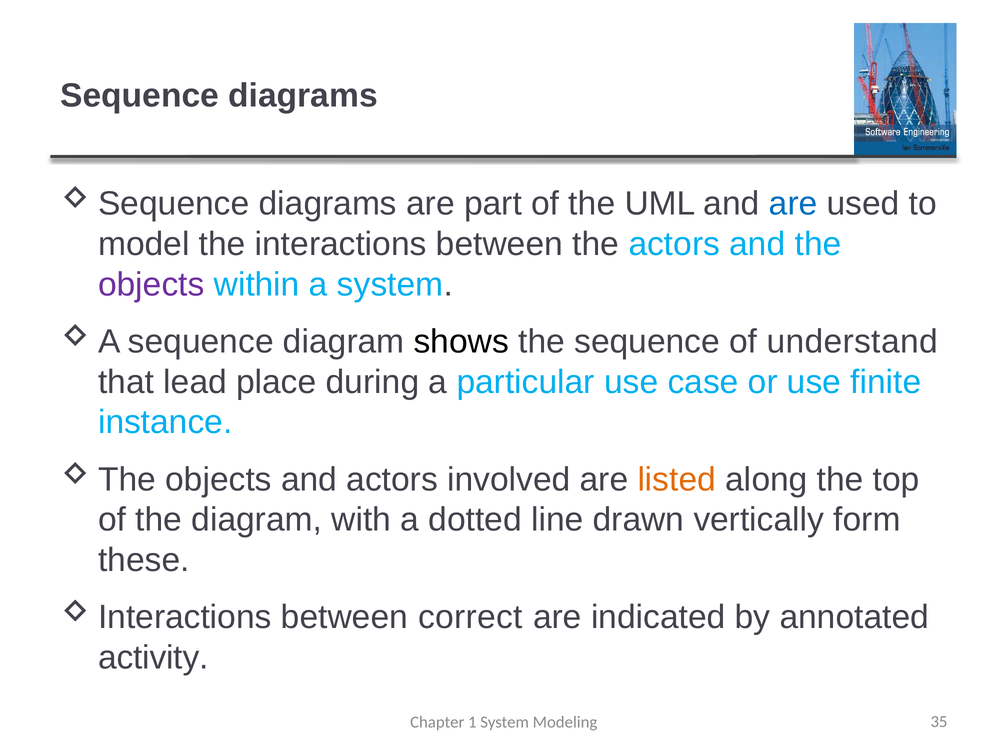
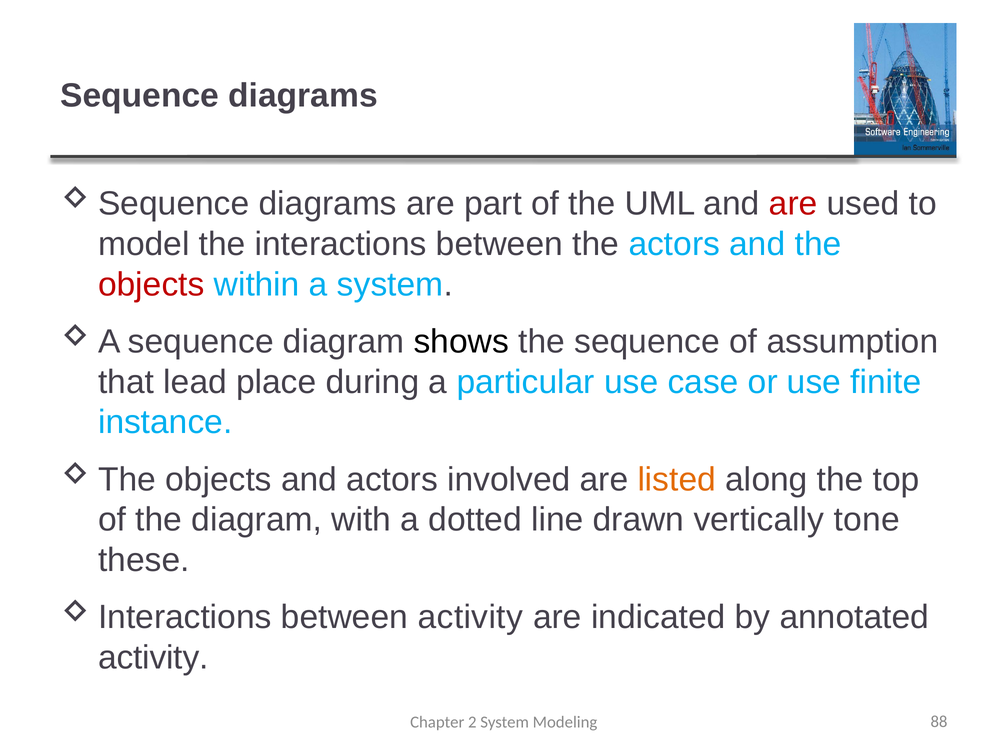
are at (793, 204) colour: blue -> red
objects at (151, 285) colour: purple -> red
understand: understand -> assumption
form: form -> tone
between correct: correct -> activity
1: 1 -> 2
35: 35 -> 88
